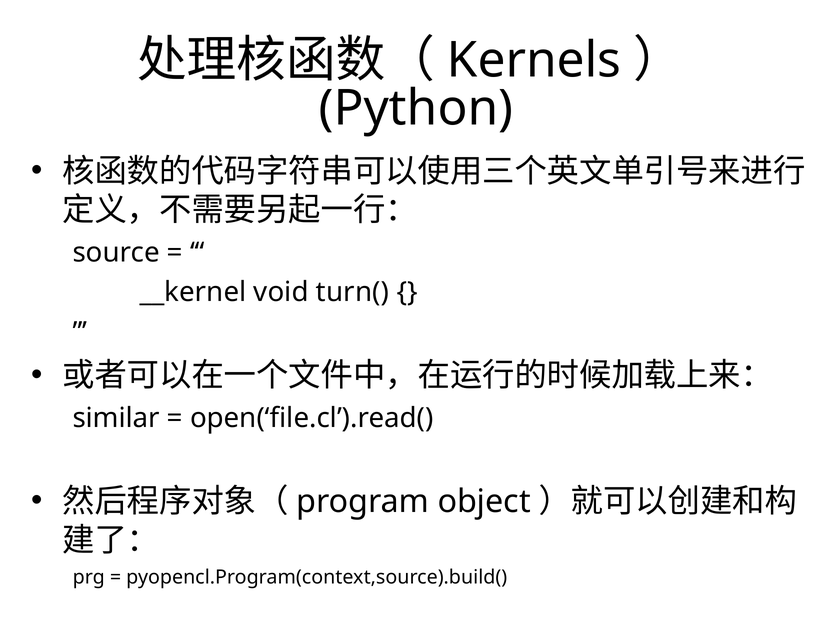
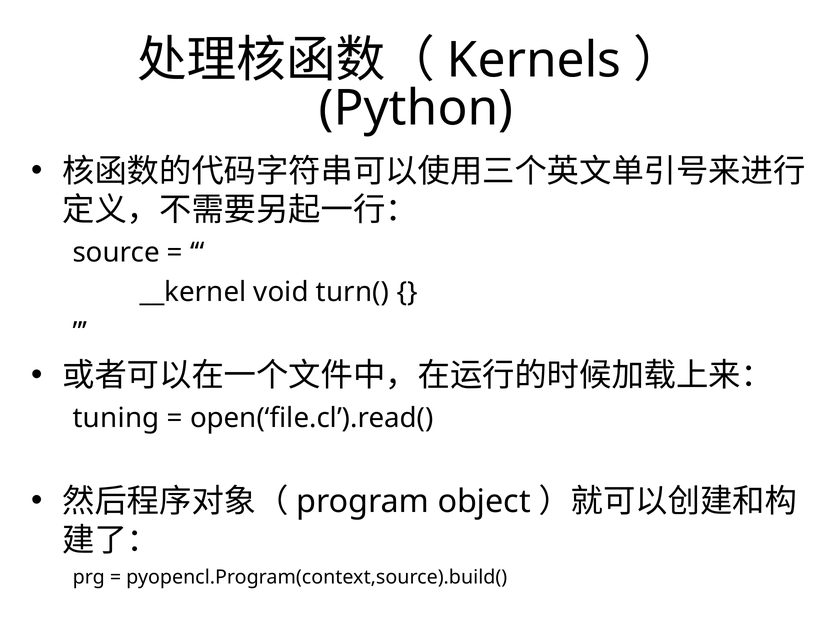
similar: similar -> tuning
